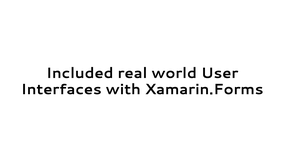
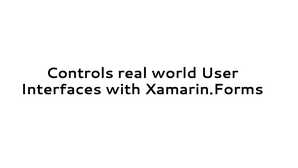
Included: Included -> Controls
